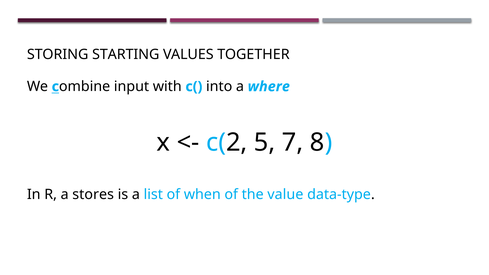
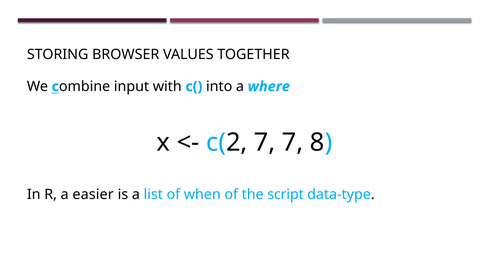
STARTING: STARTING -> BROWSER
c(2 5: 5 -> 7
stores: stores -> easier
value: value -> script
